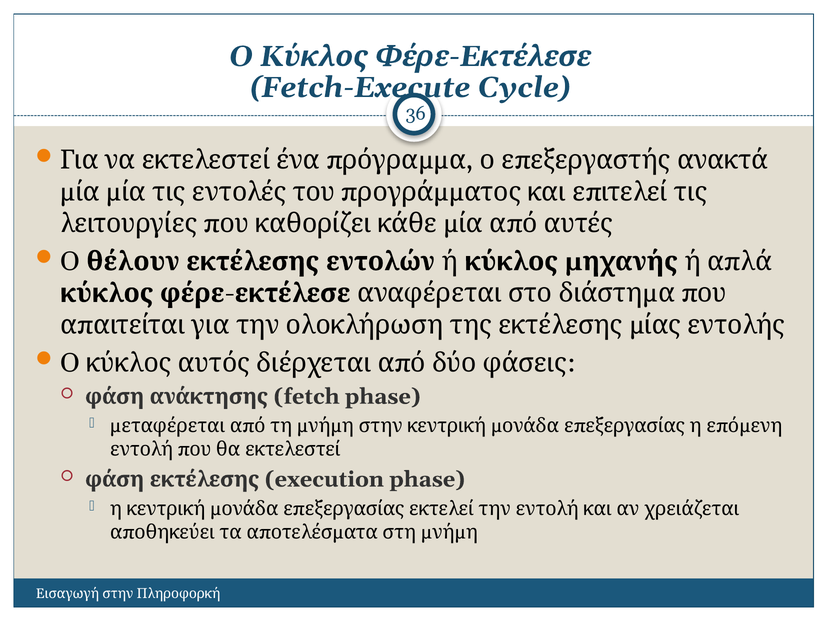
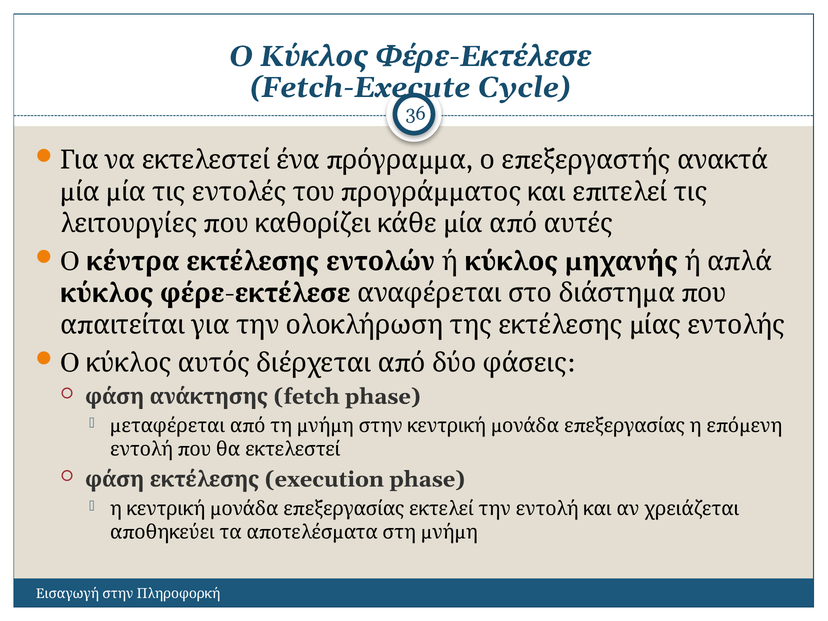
θέλουν: θέλουν -> κέντρα
